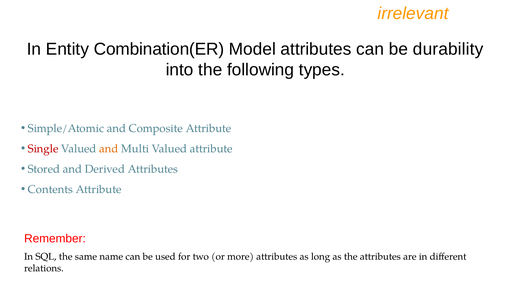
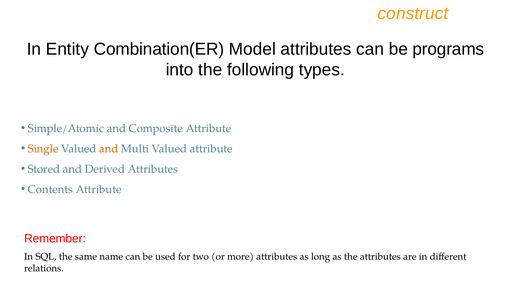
irrelevant: irrelevant -> construct
durability: durability -> programs
Single colour: red -> orange
